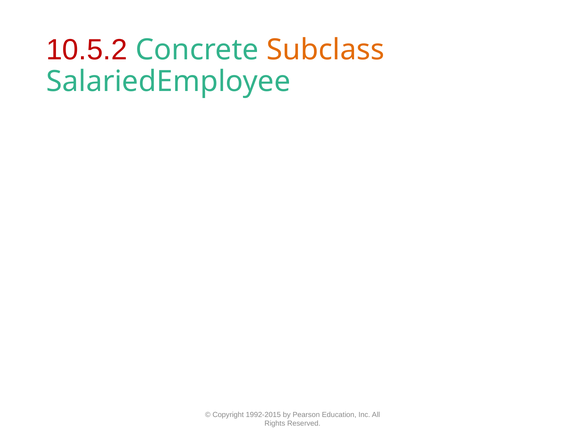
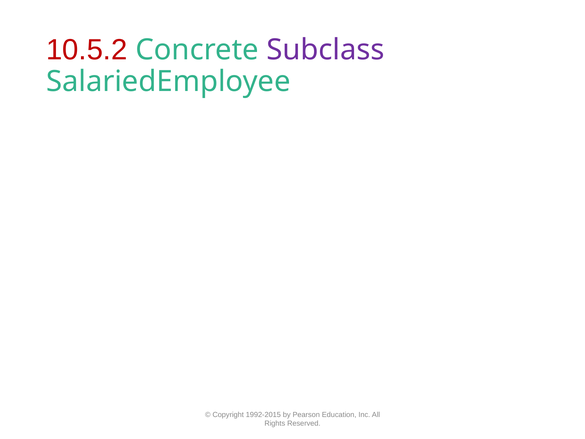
Subclass colour: orange -> purple
